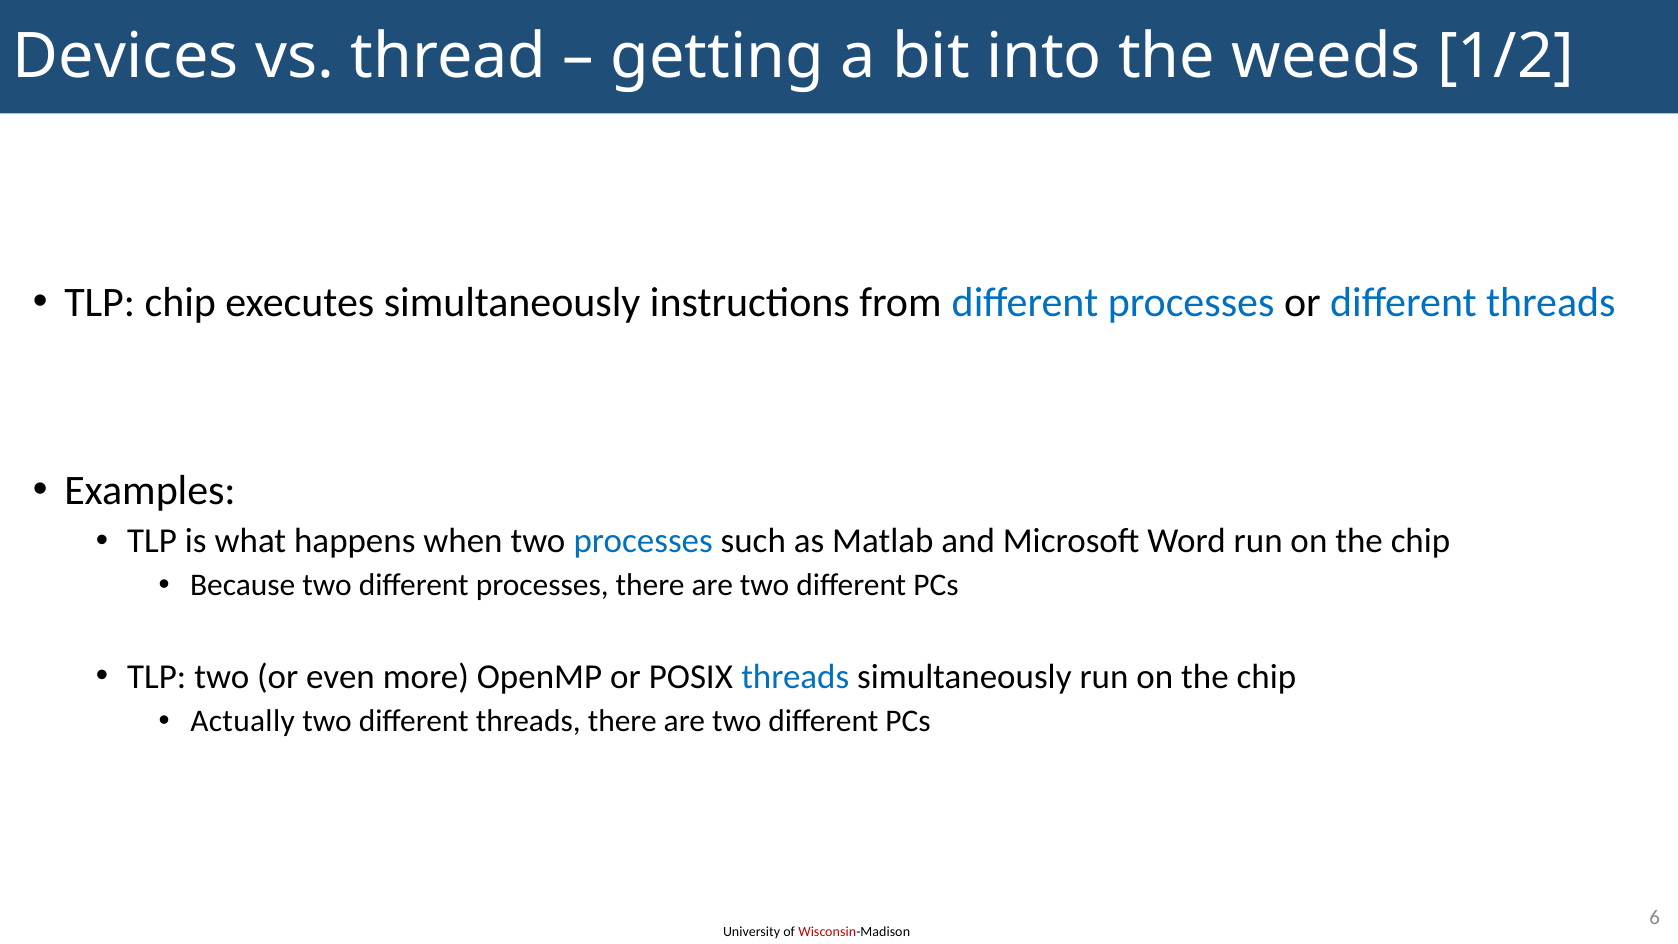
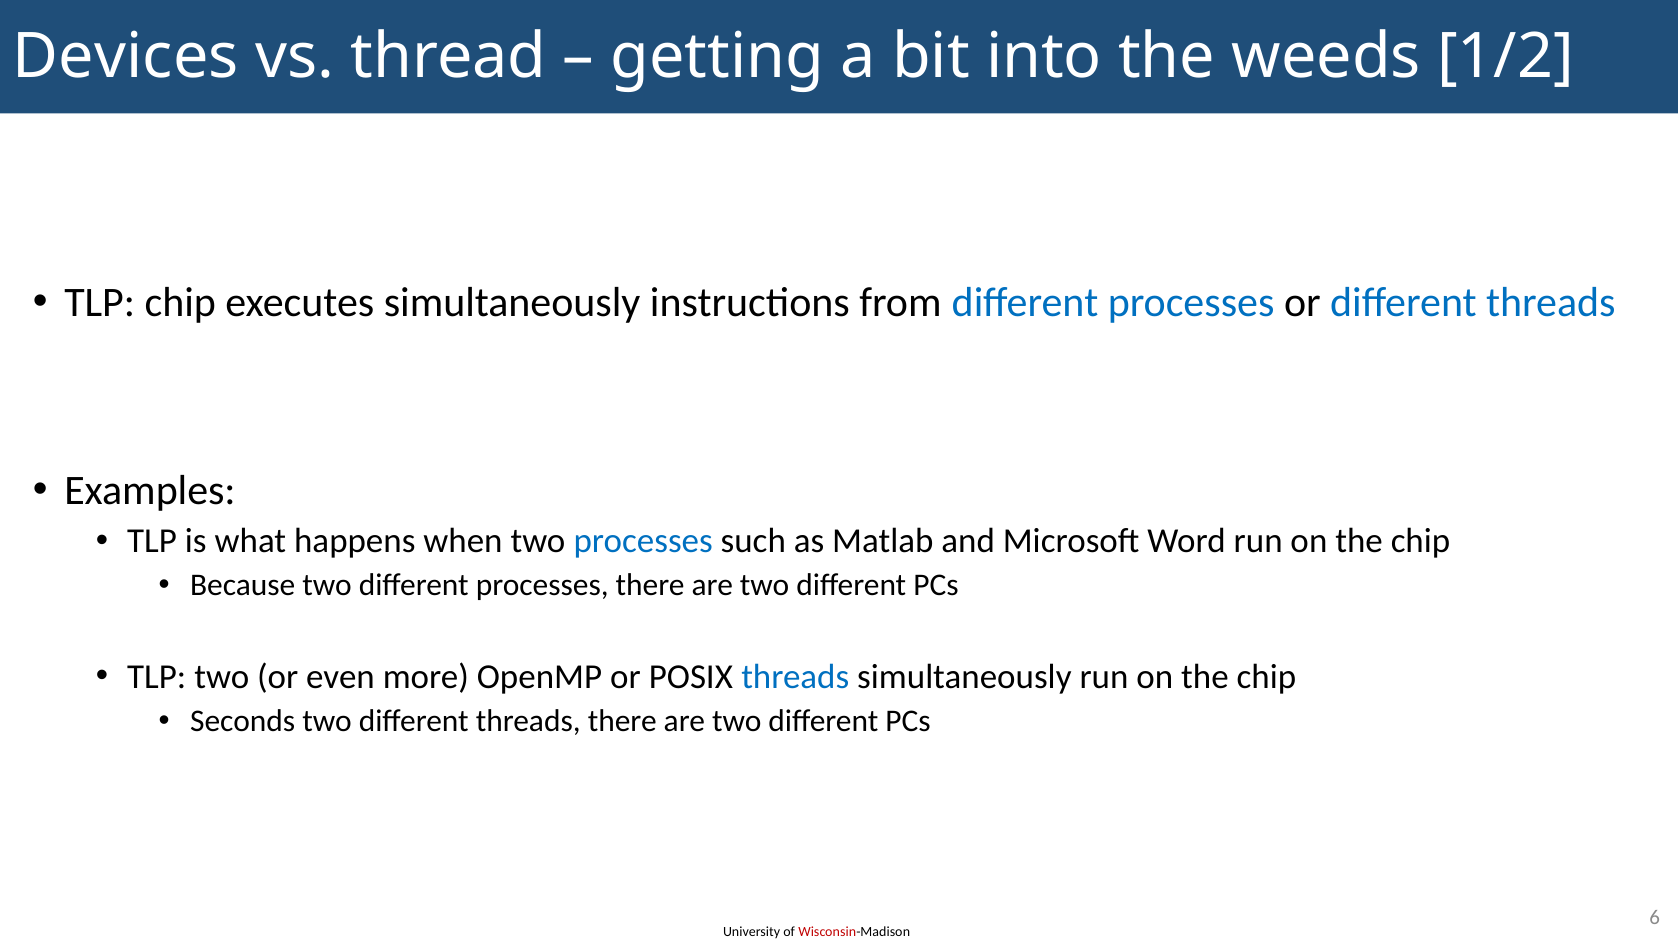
Actually: Actually -> Seconds
